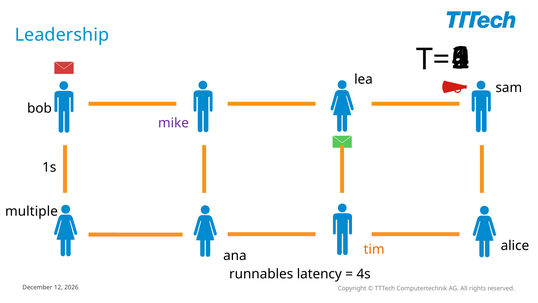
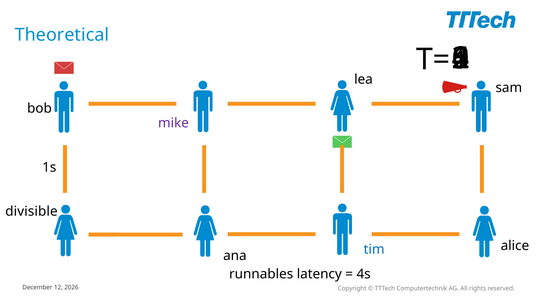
Leadership: Leadership -> Theoretical
multiple: multiple -> divisible
tim colour: orange -> blue
